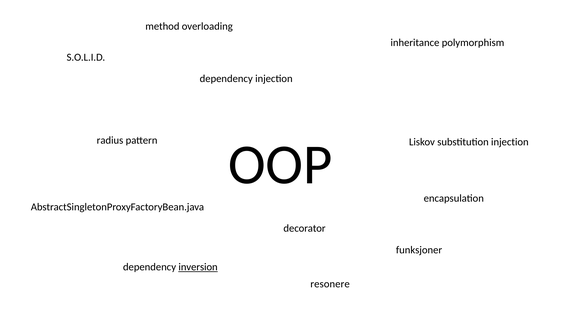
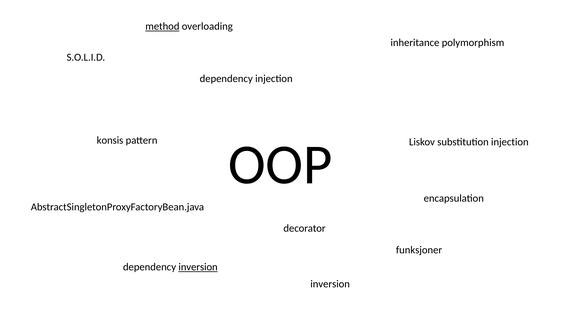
method underline: none -> present
radius: radius -> konsis
resonere at (330, 284): resonere -> inversion
